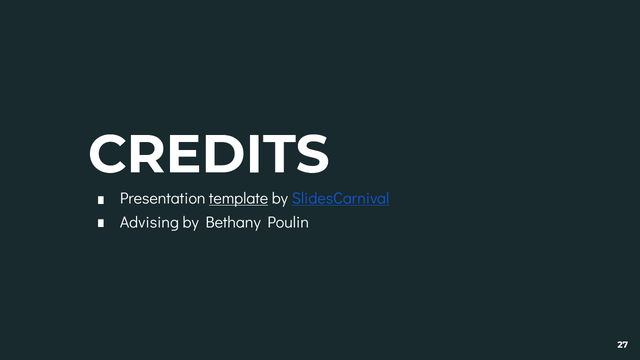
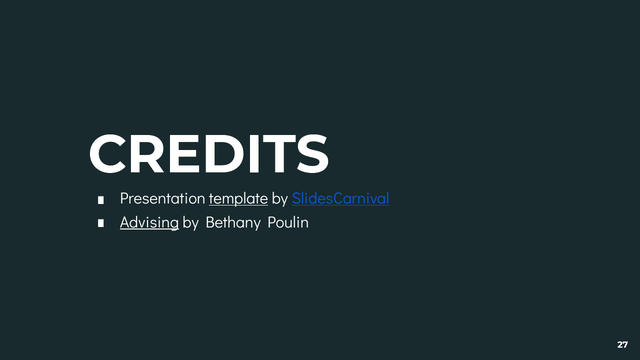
Advising underline: none -> present
